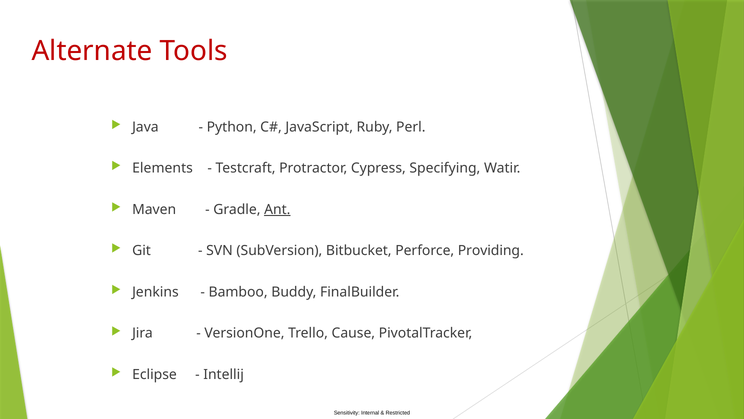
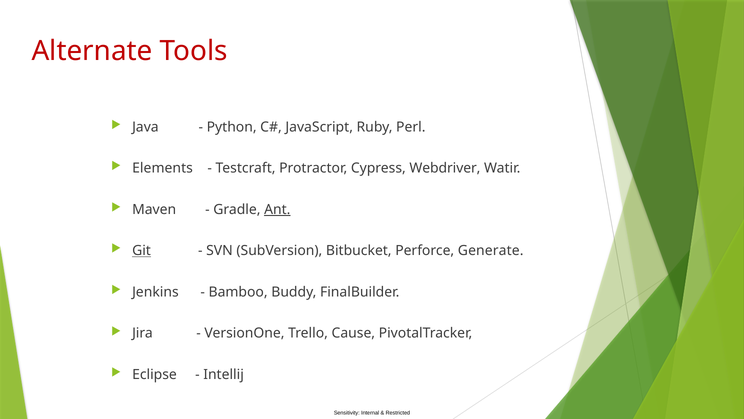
Specifying: Specifying -> Webdriver
Git underline: none -> present
Providing: Providing -> Generate
